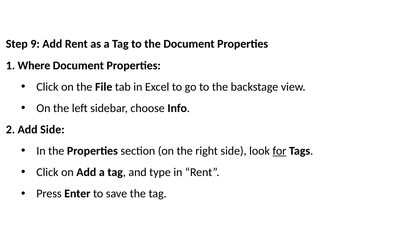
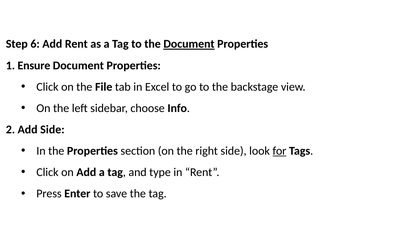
9: 9 -> 6
Document at (189, 44) underline: none -> present
Where: Where -> Ensure
